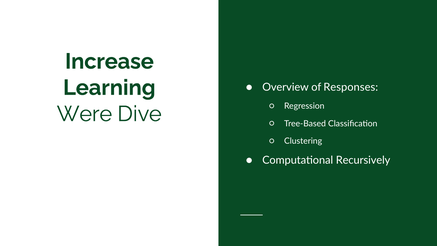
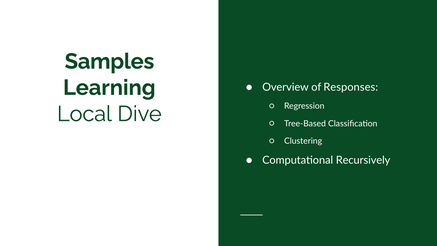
Increase: Increase -> Samples
Were: Were -> Local
